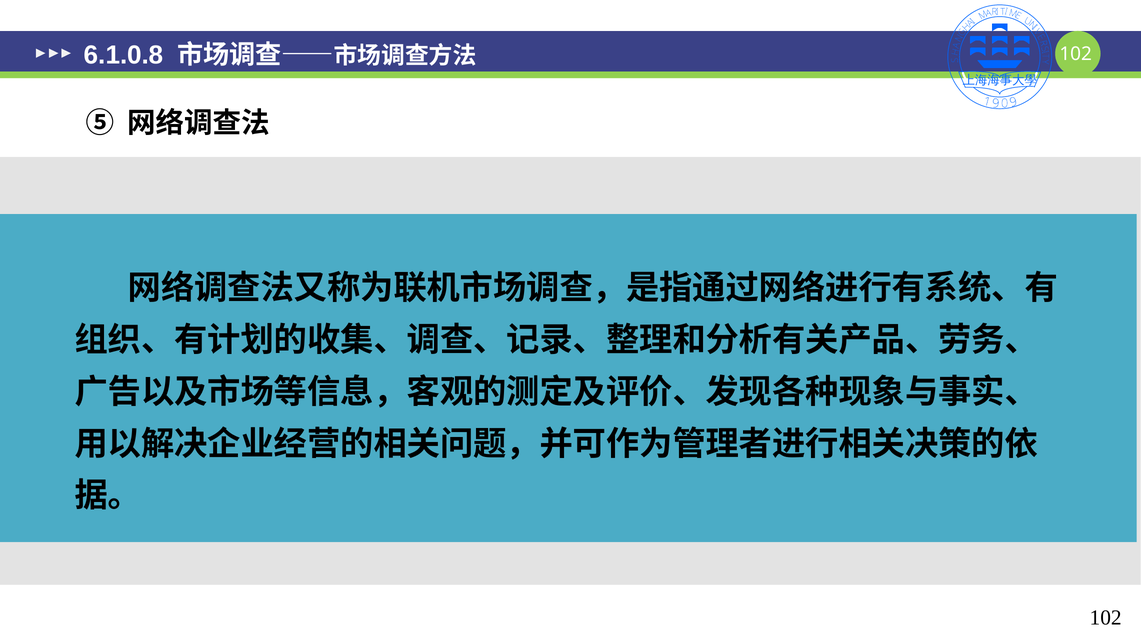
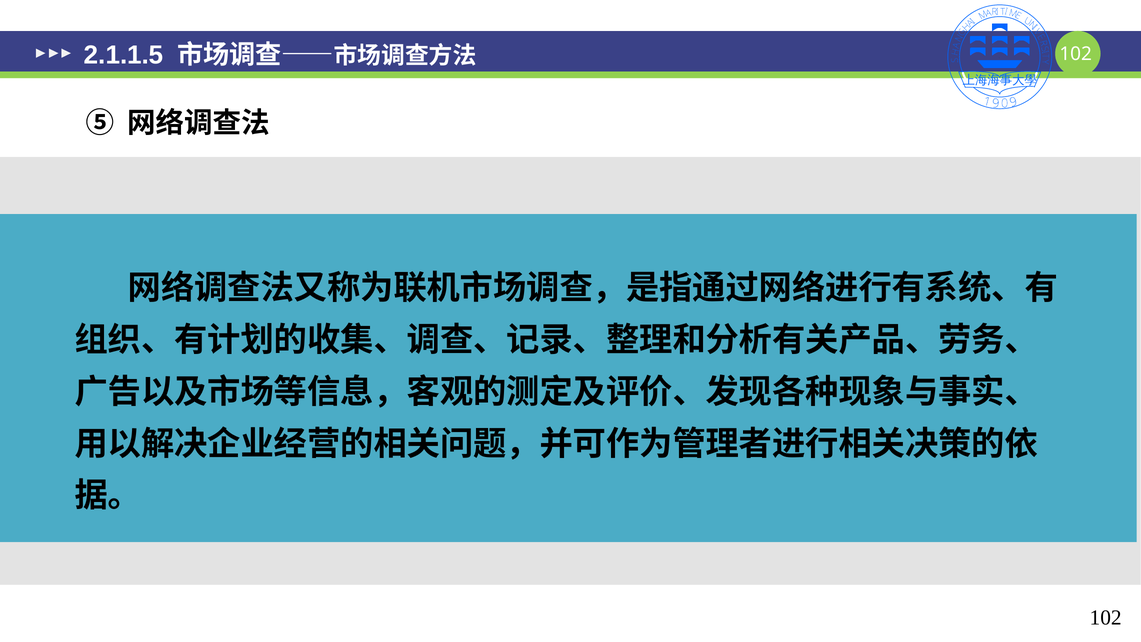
6.1.0.8: 6.1.0.8 -> 2.1.1.5
